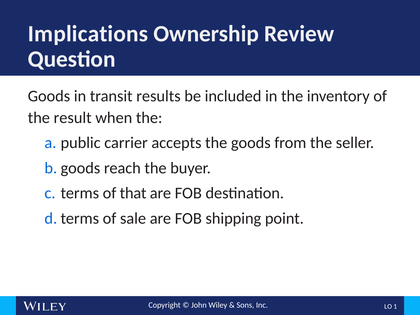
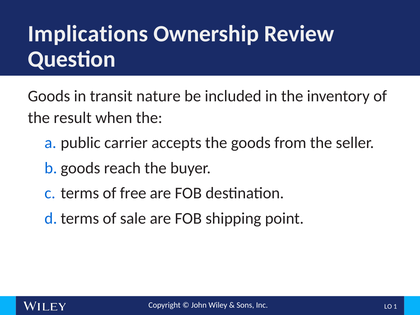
results: results -> nature
that: that -> free
